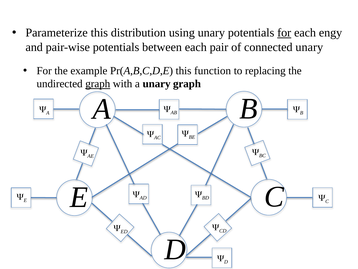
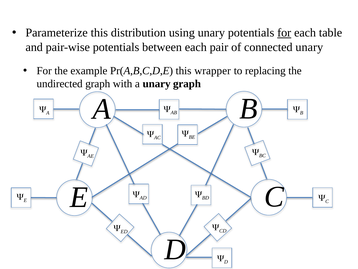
engy: engy -> table
function: function -> wrapper
graph at (98, 84) underline: present -> none
